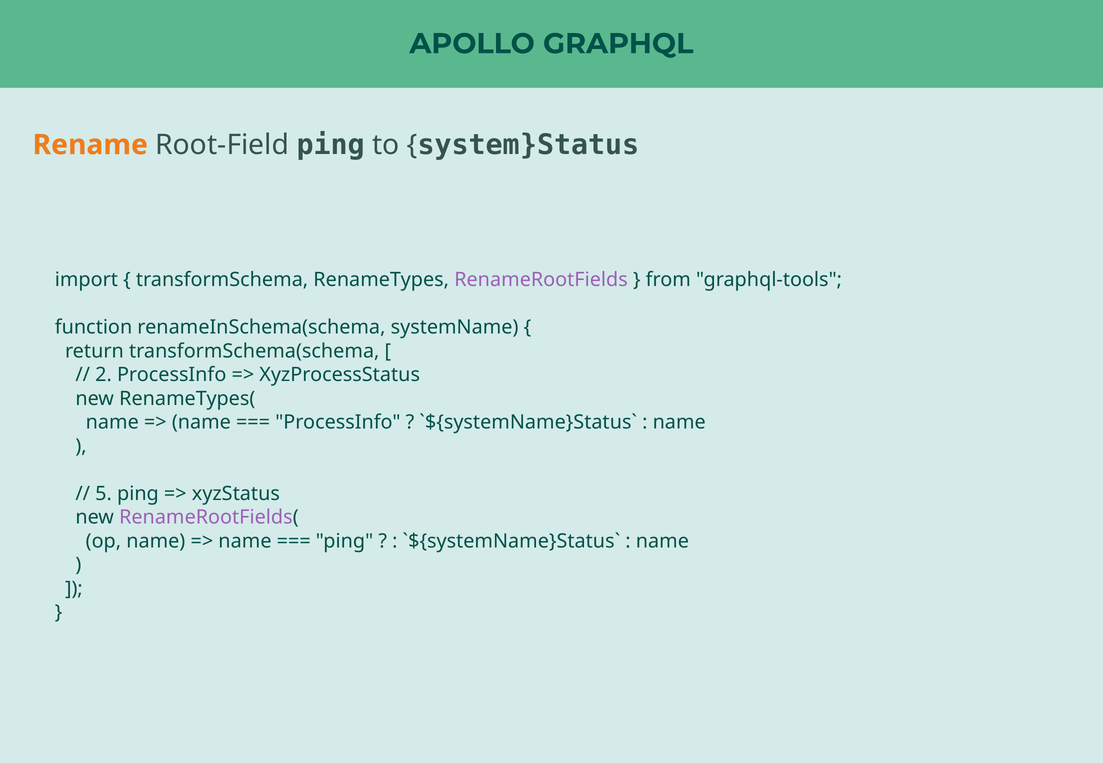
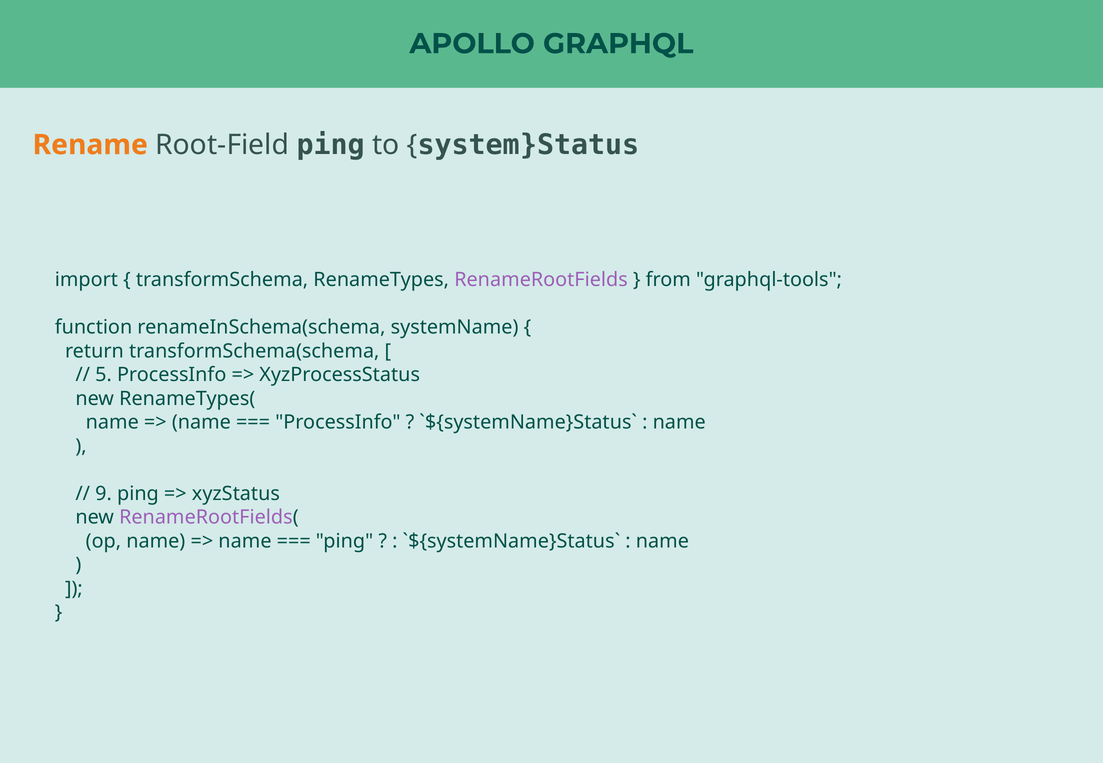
2: 2 -> 5
5: 5 -> 9
